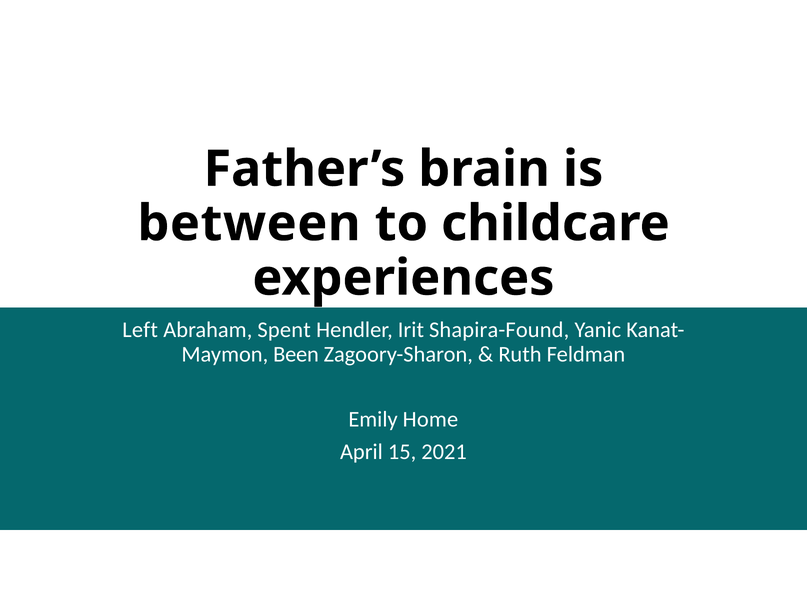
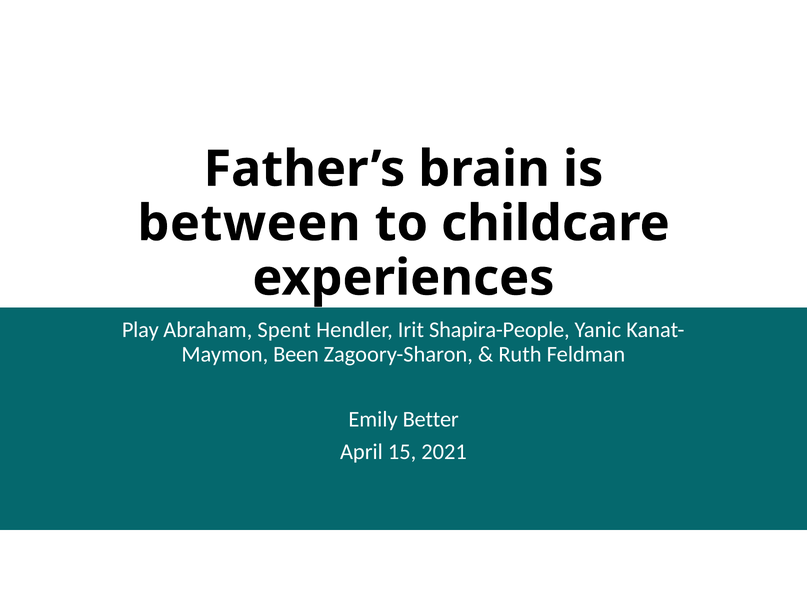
Left: Left -> Play
Shapira-Found: Shapira-Found -> Shapira-People
Home: Home -> Better
